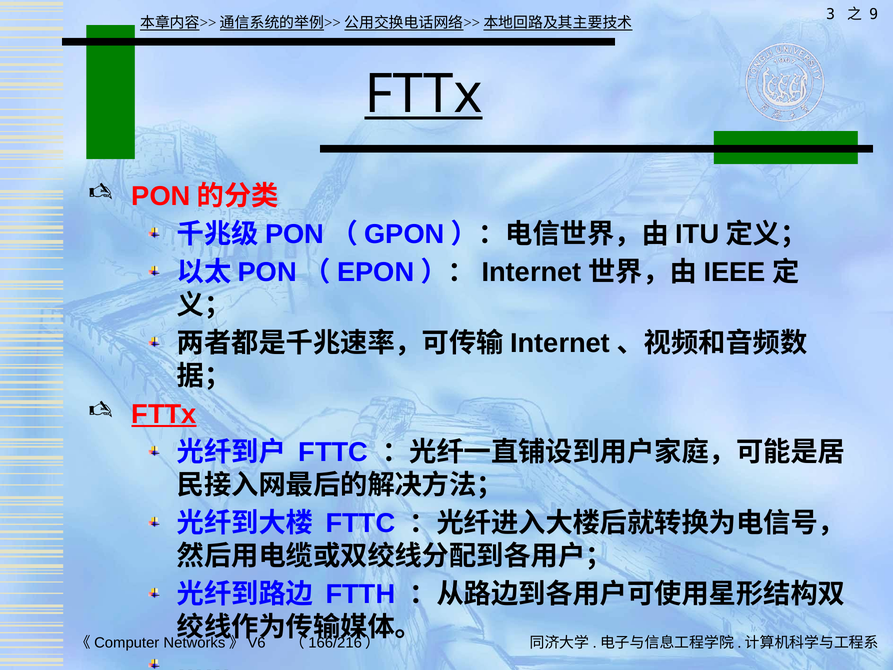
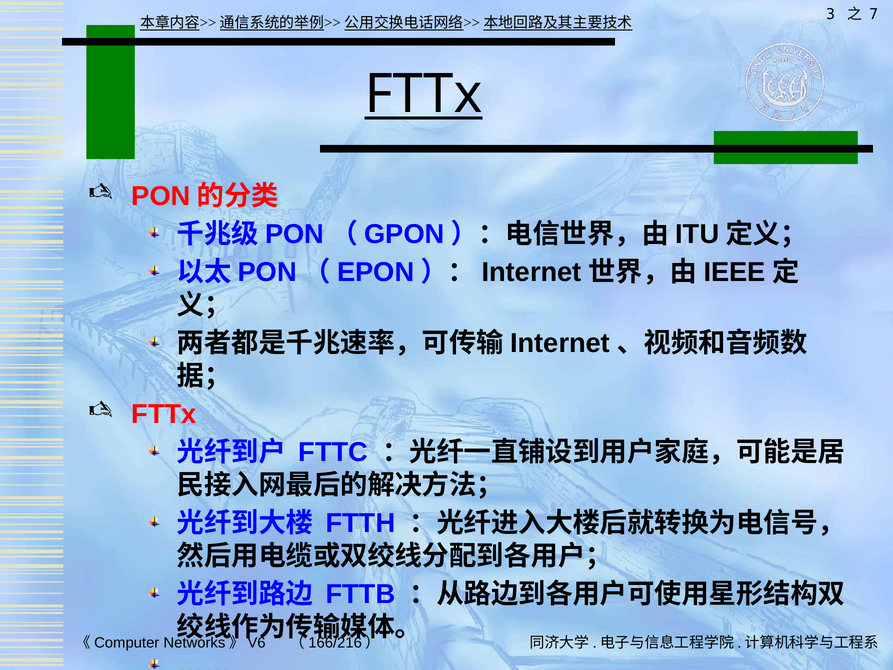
9: 9 -> 7
FTTx at (164, 414) underline: present -> none
FTTC at (360, 523): FTTC -> FTTH
FTTH: FTTH -> FTTB
